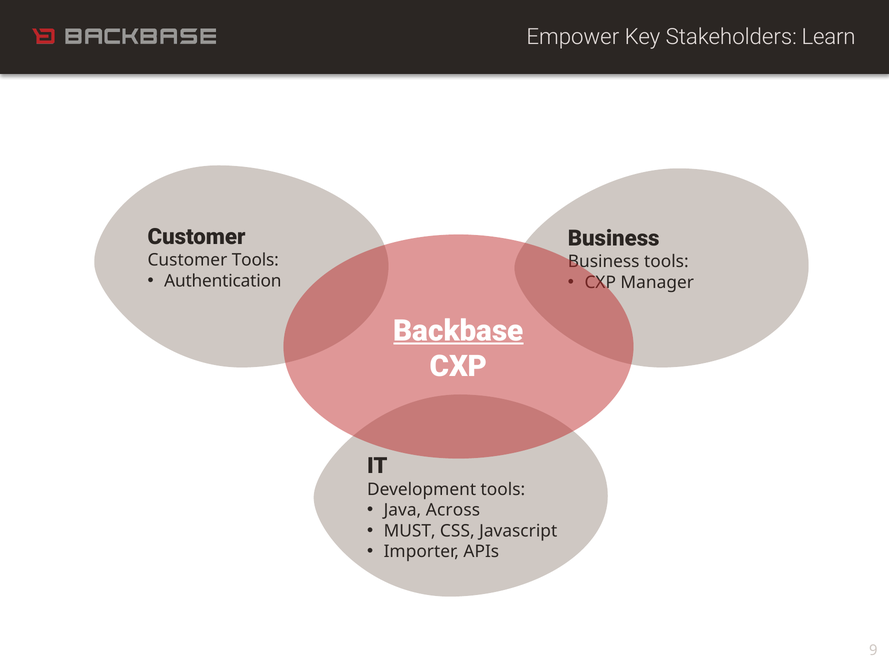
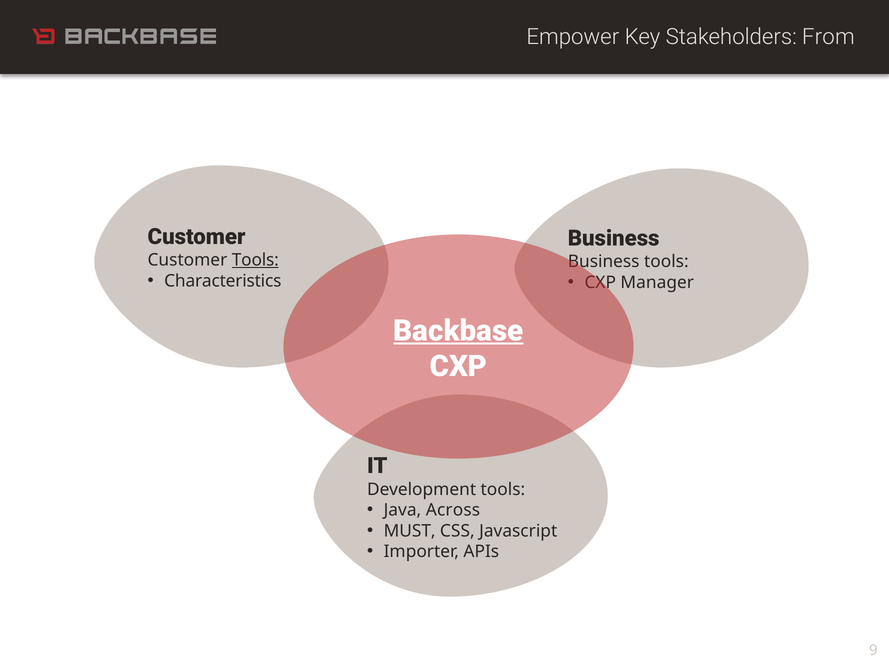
Learn: Learn -> From
Tools at (255, 260) underline: none -> present
Authentication: Authentication -> Characteristics
